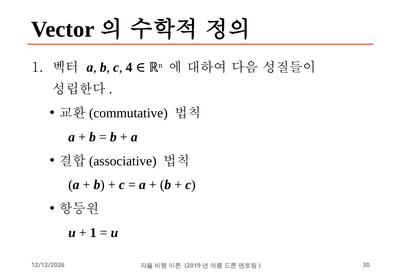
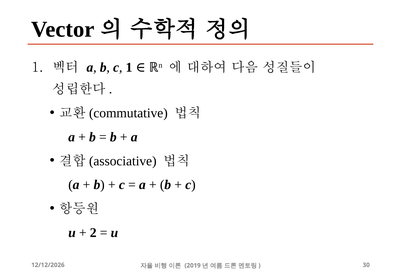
c 4: 4 -> 1
1 at (93, 233): 1 -> 2
